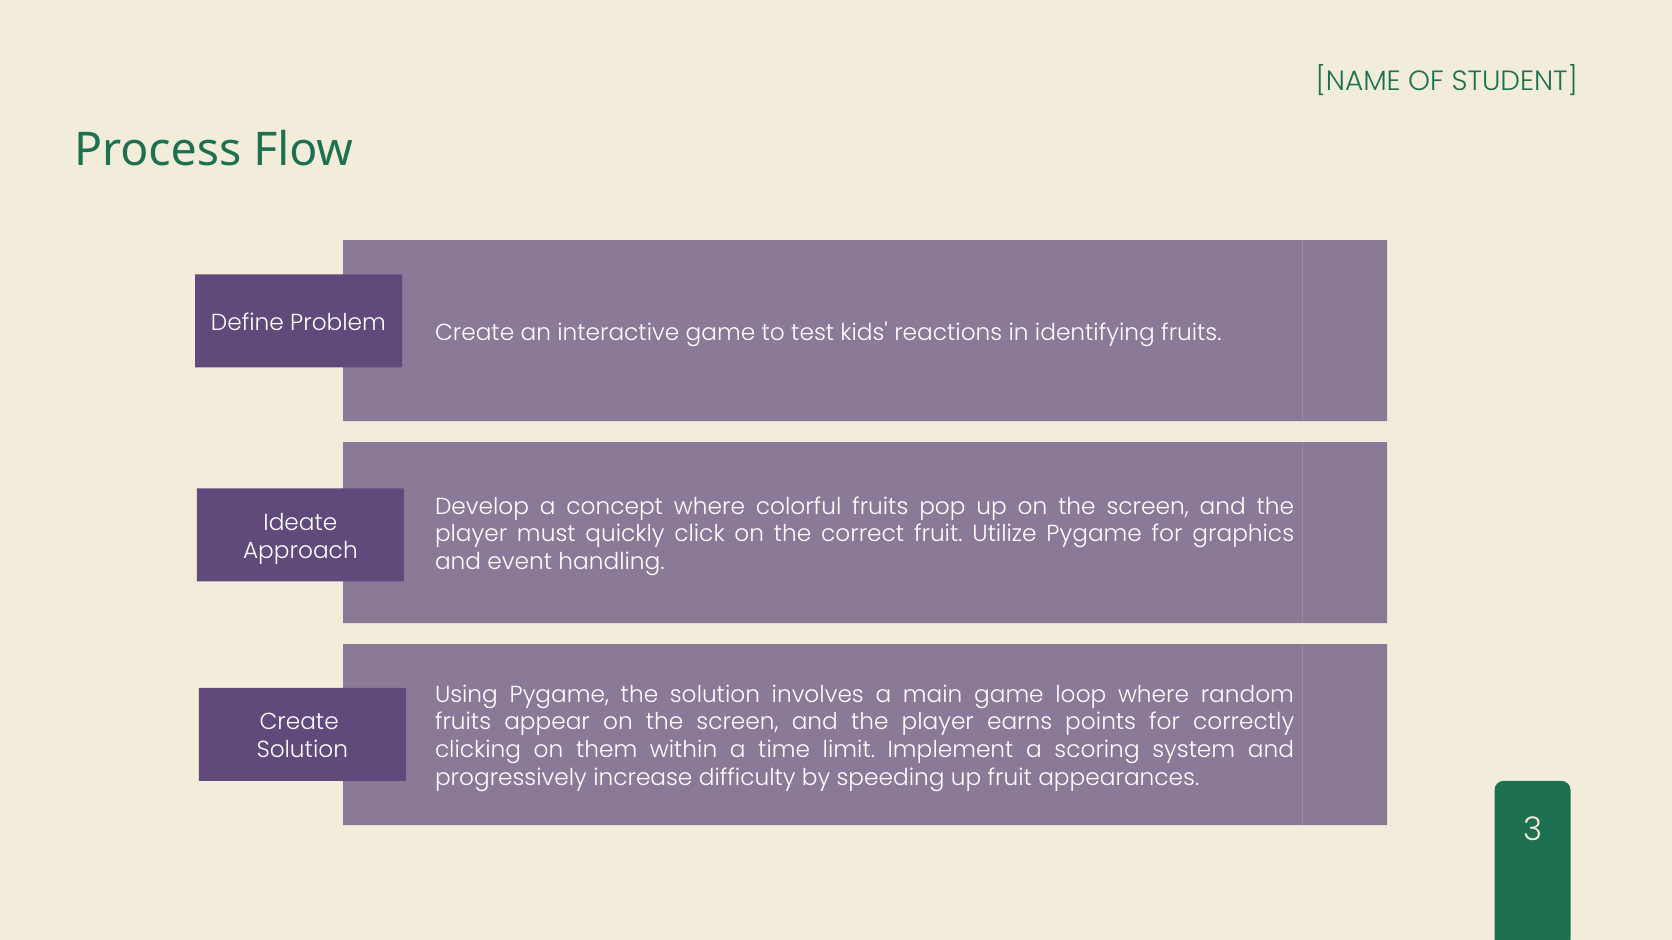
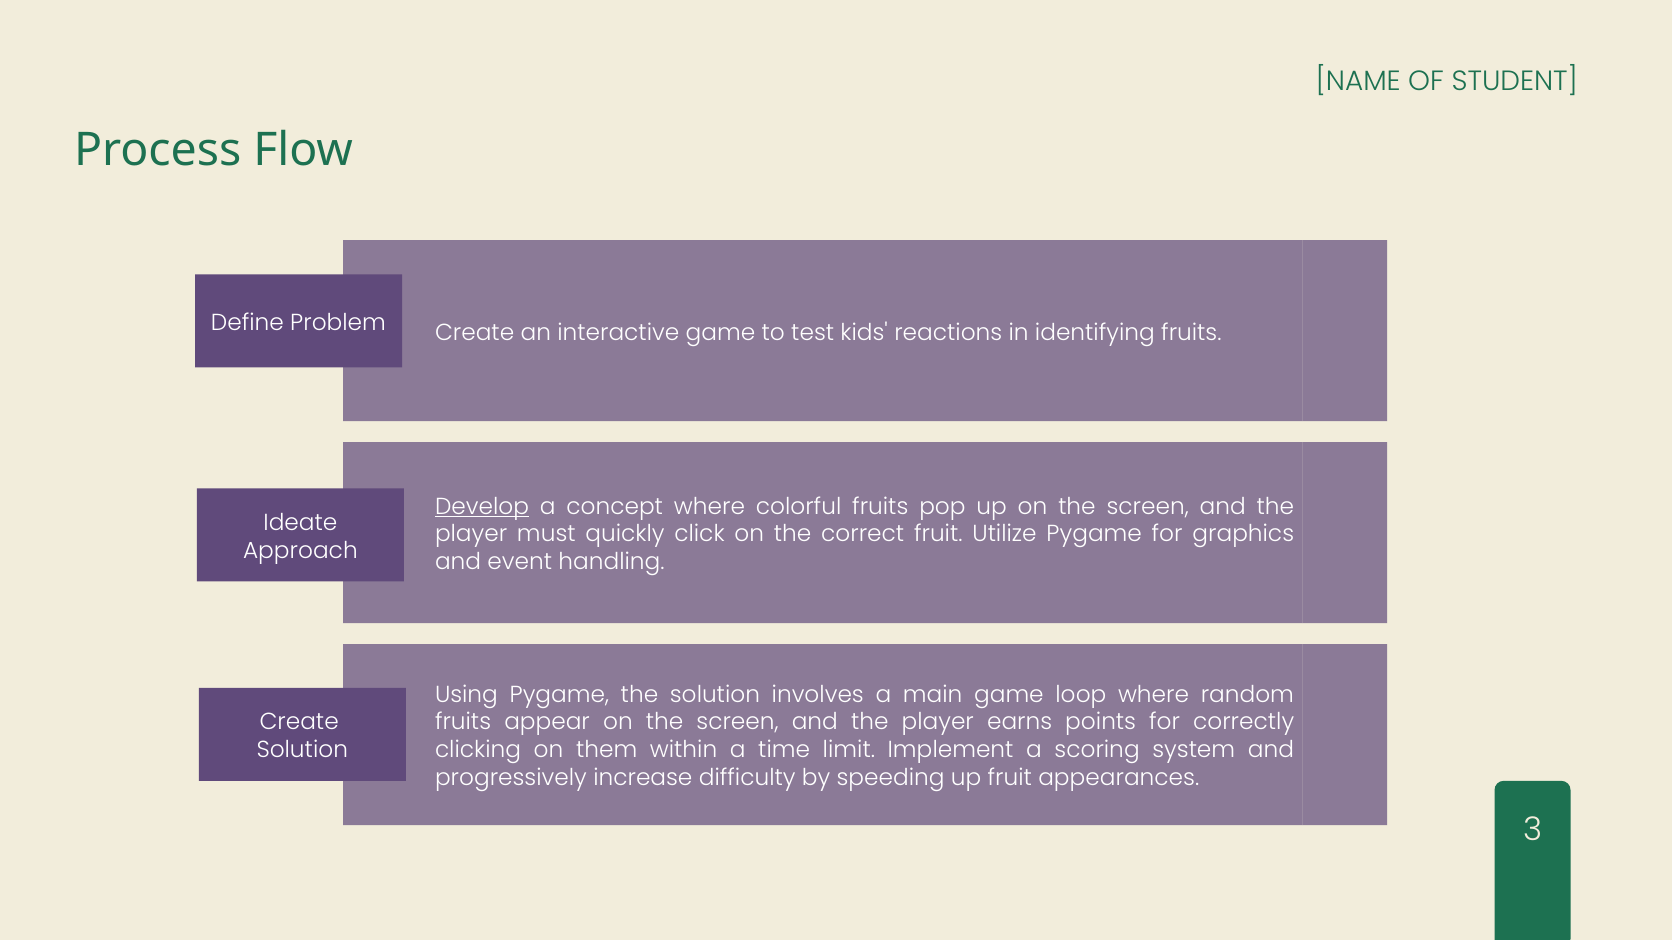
Develop underline: none -> present
